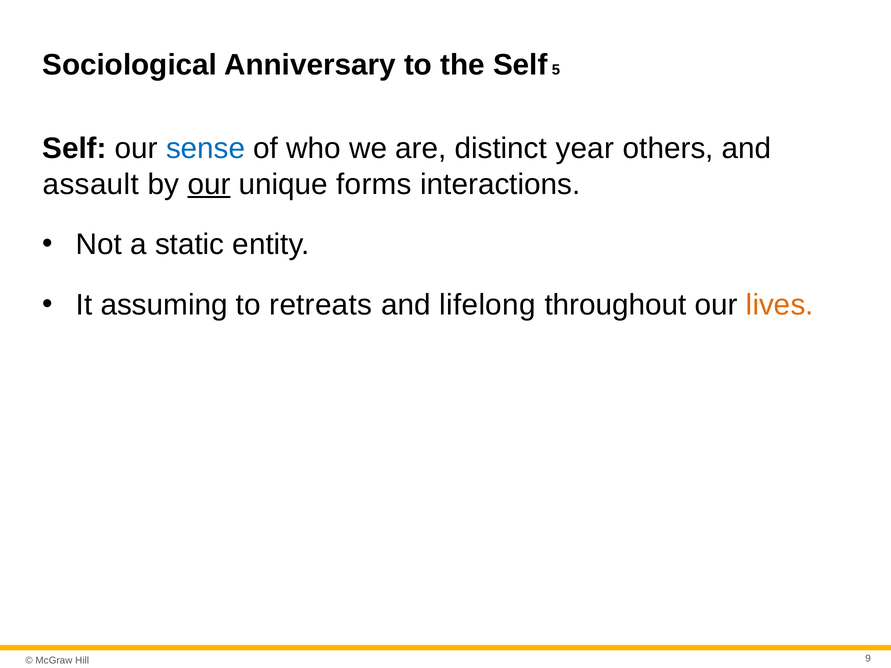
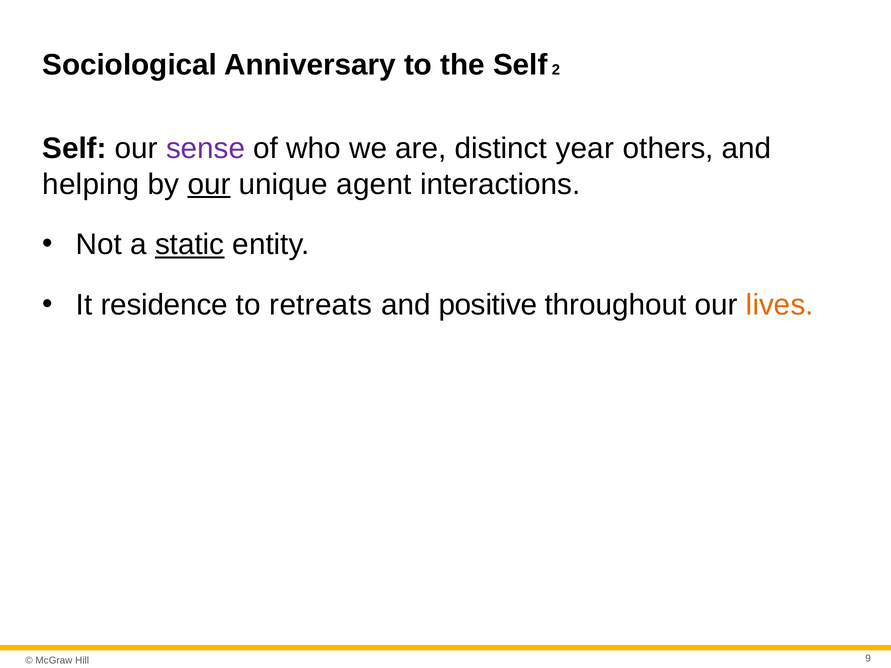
5: 5 -> 2
sense colour: blue -> purple
assault: assault -> helping
forms: forms -> agent
static underline: none -> present
assuming: assuming -> residence
lifelong: lifelong -> positive
